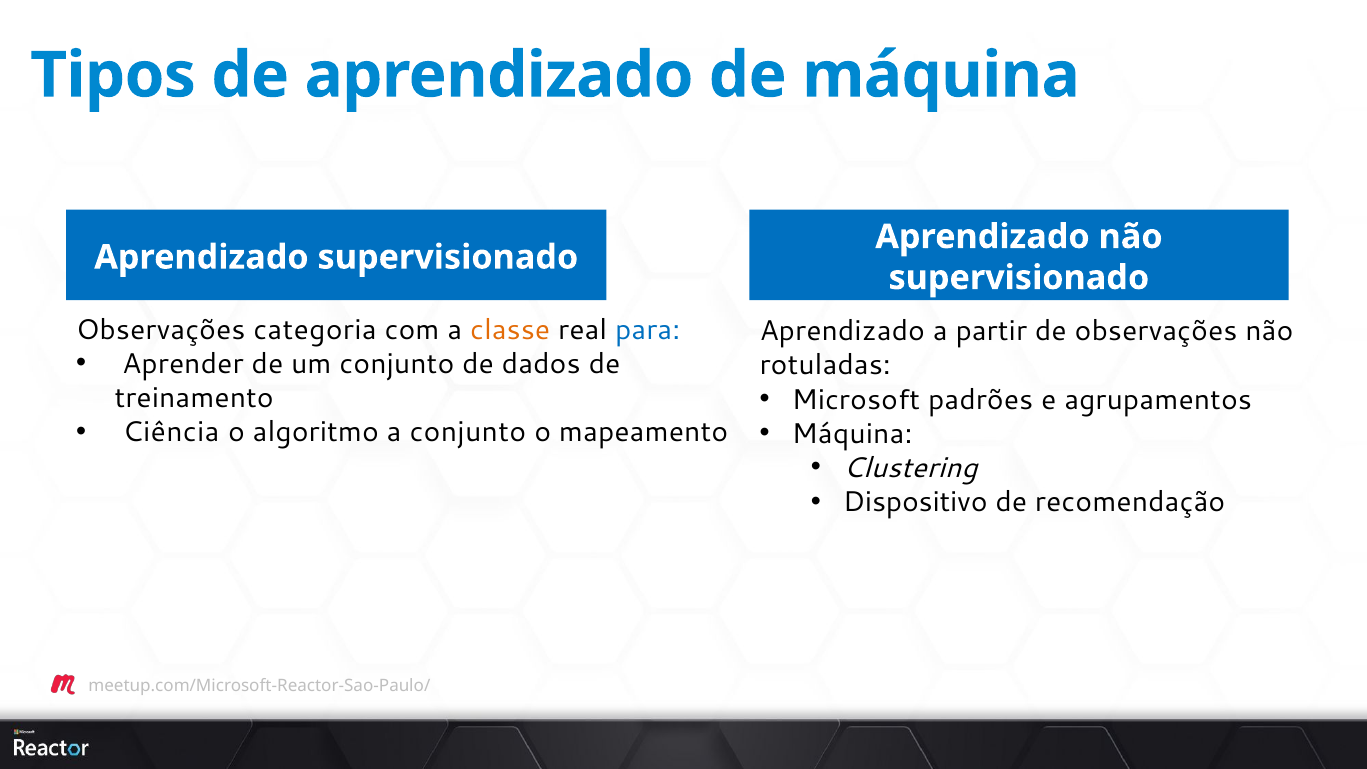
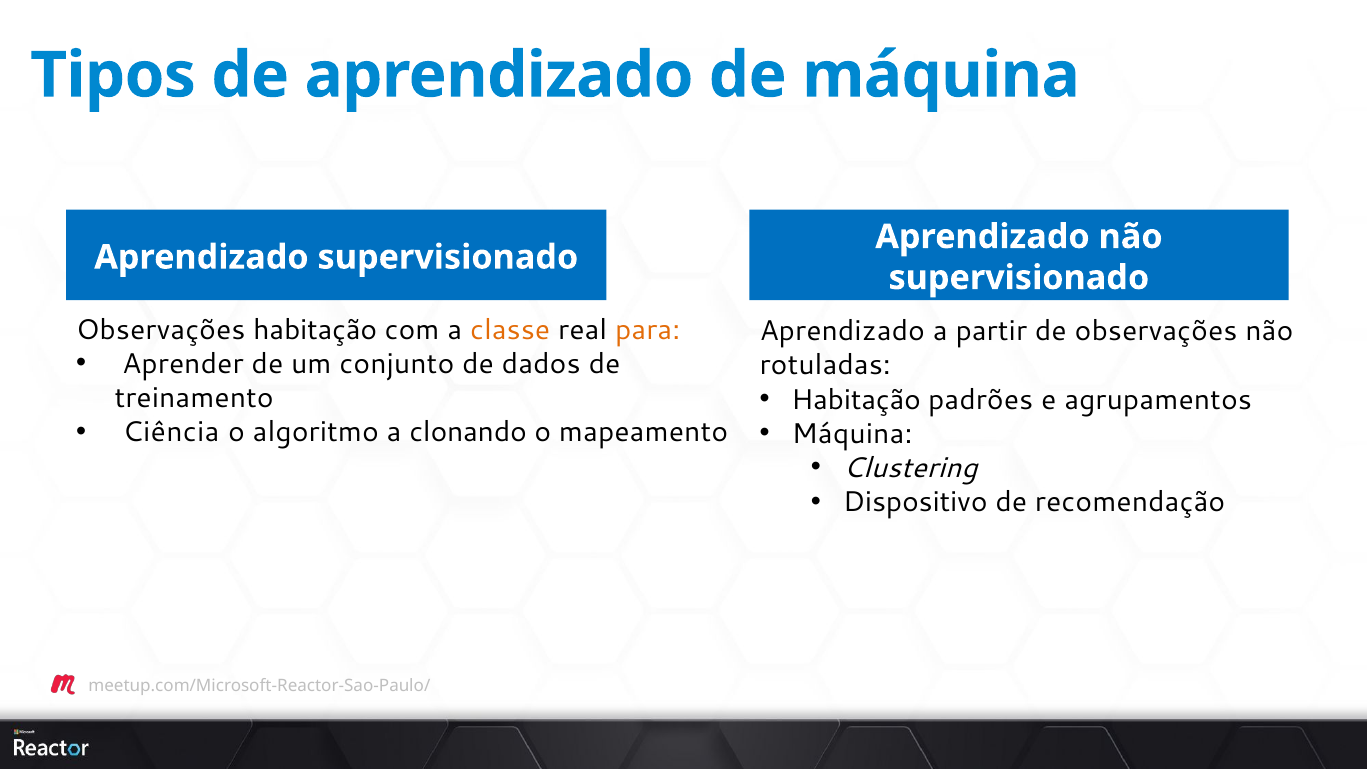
Observações categoria: categoria -> habitação
para colour: blue -> orange
Microsoft at (856, 400): Microsoft -> Habitação
a conjunto: conjunto -> clonando
